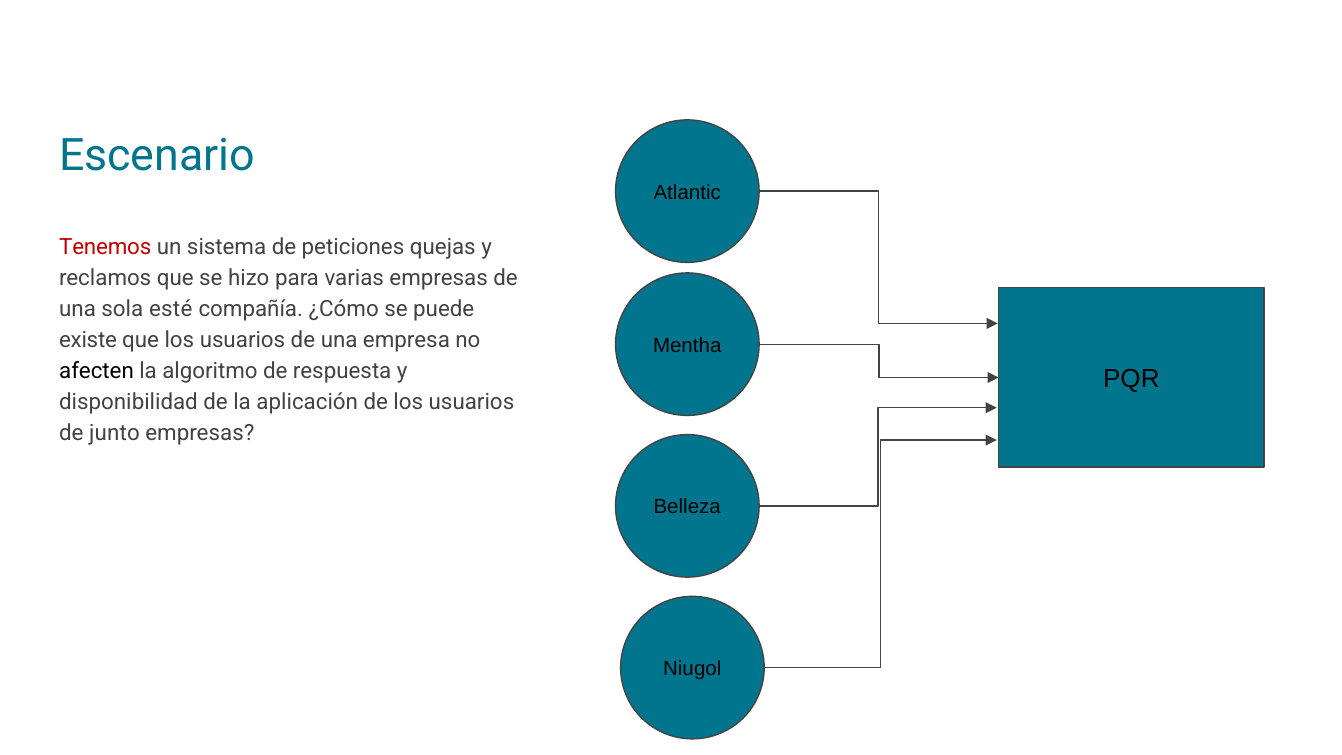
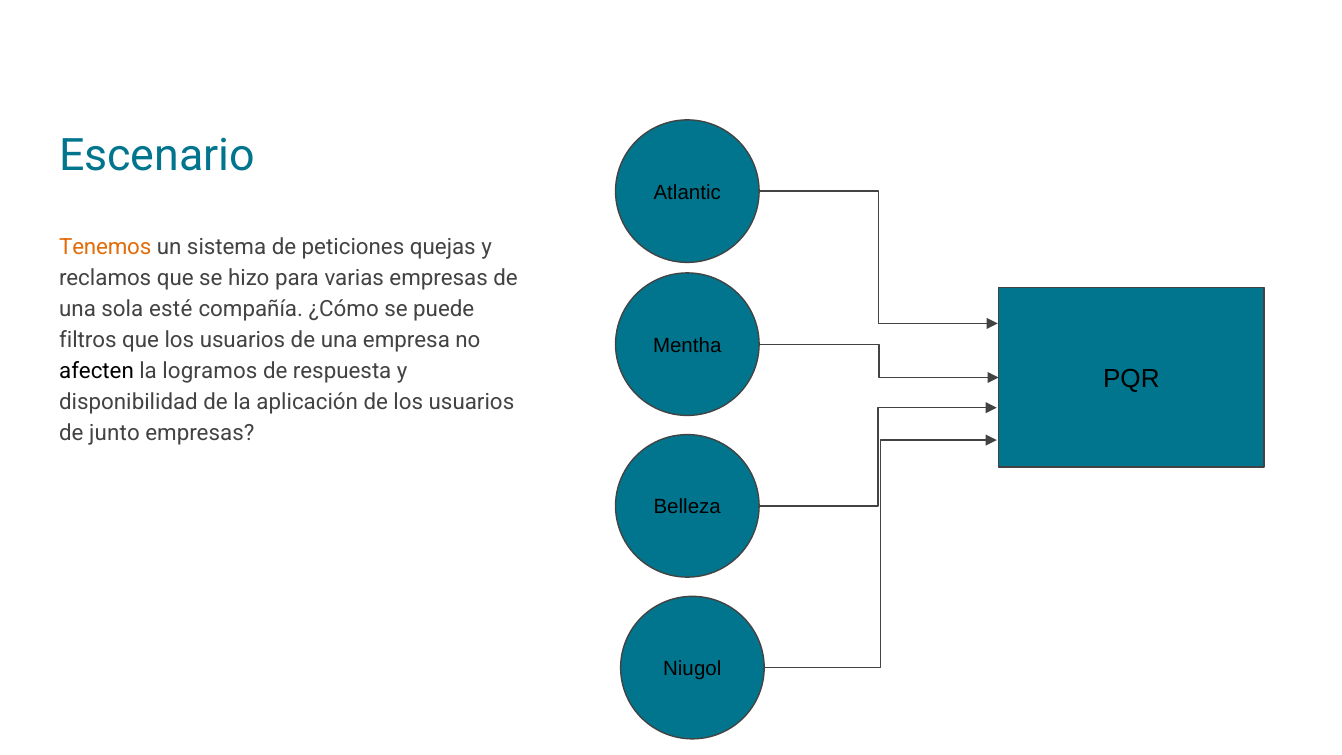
Tenemos colour: red -> orange
existe: existe -> filtros
algoritmo: algoritmo -> logramos
